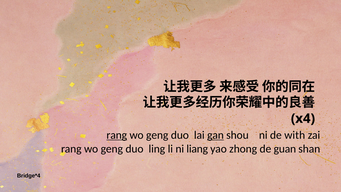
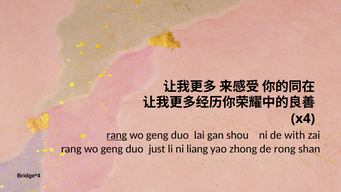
gan underline: present -> none
ling: ling -> just
guan: guan -> rong
